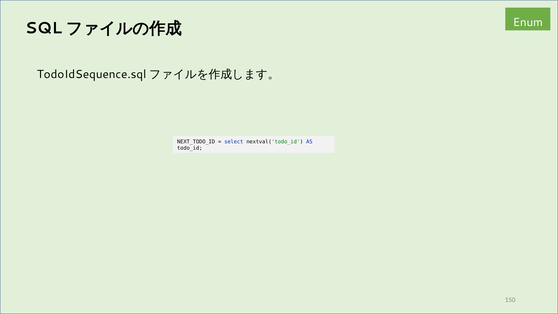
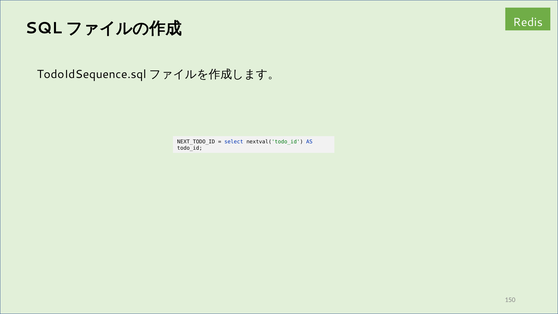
Enum: Enum -> Redis
